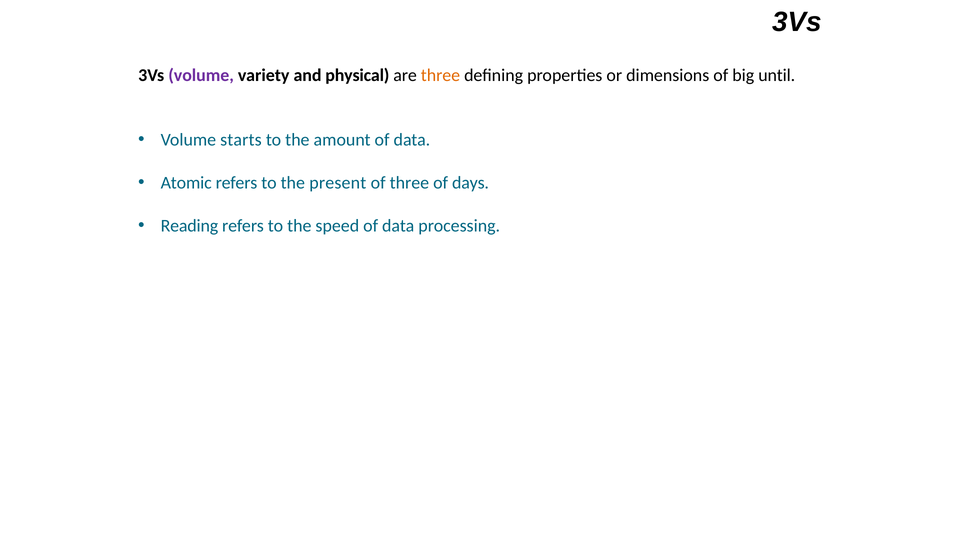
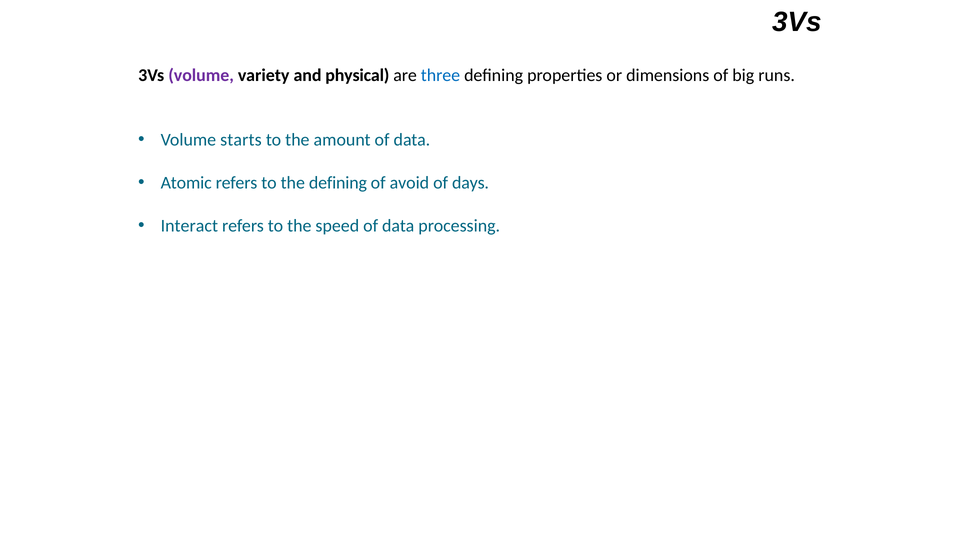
three at (440, 75) colour: orange -> blue
until: until -> runs
the present: present -> defining
of three: three -> avoid
Reading: Reading -> Interact
